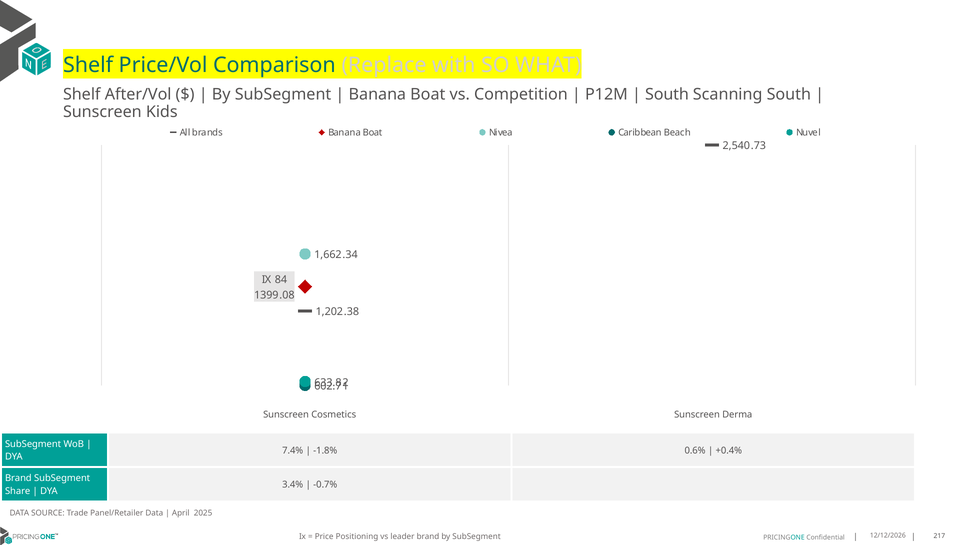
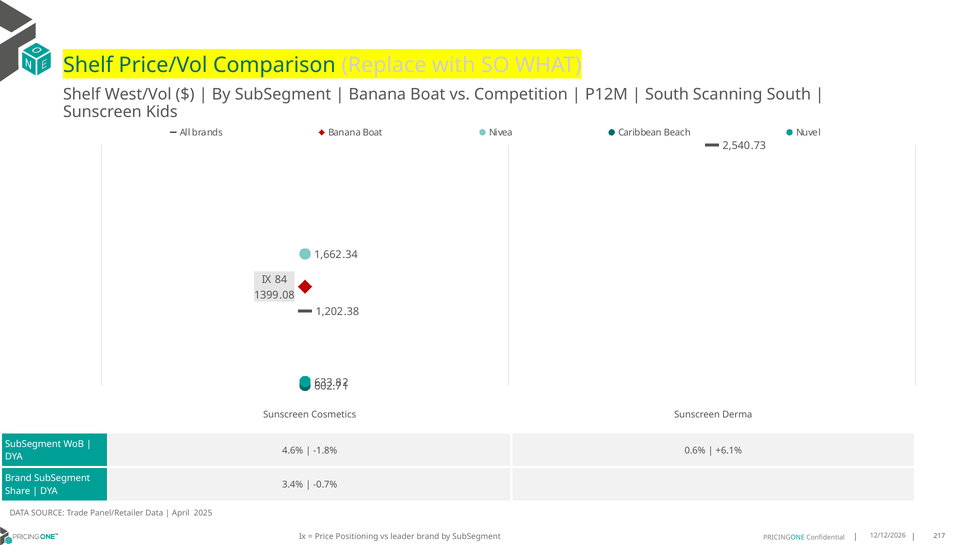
After/Vol: After/Vol -> West/Vol
7.4%: 7.4% -> 4.6%
+0.4%: +0.4% -> +6.1%
